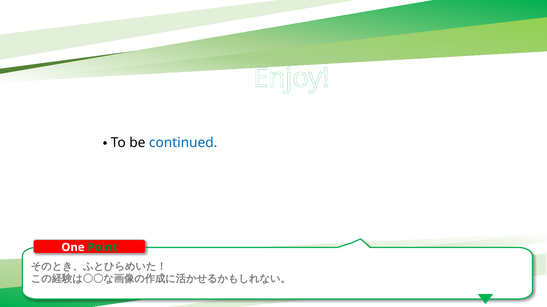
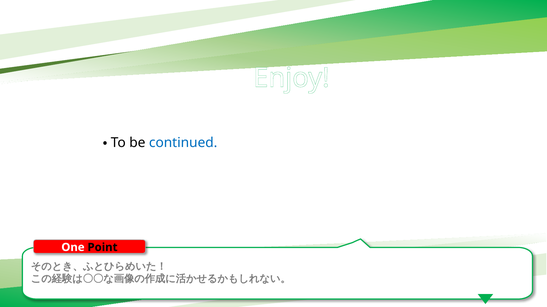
Point colour: green -> black
